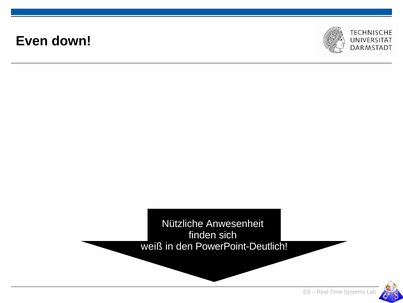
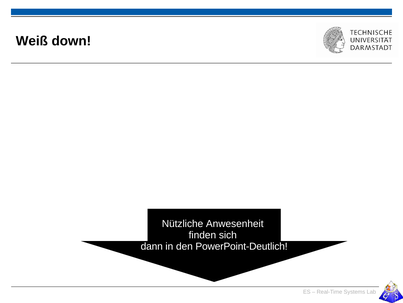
Even: Even -> Weiß
weiß: weiß -> dann
